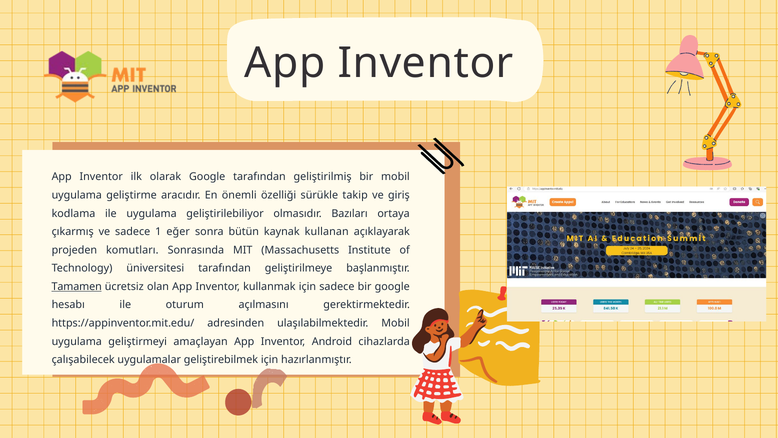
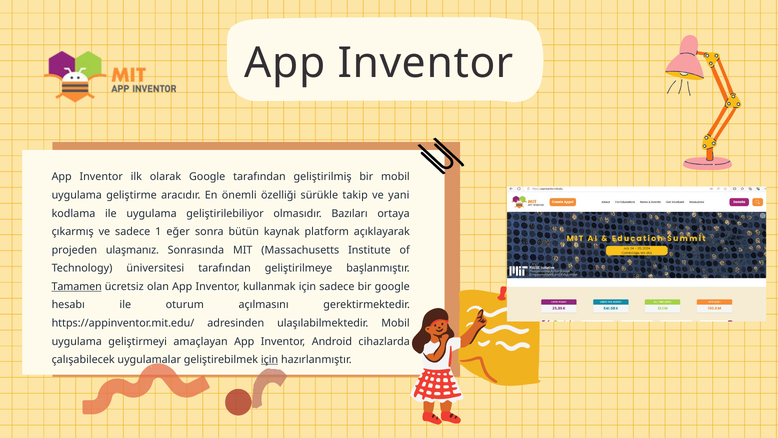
giriş: giriş -> yani
kullanan: kullanan -> platform
komutları: komutları -> ulaşmanız
için at (270, 359) underline: none -> present
